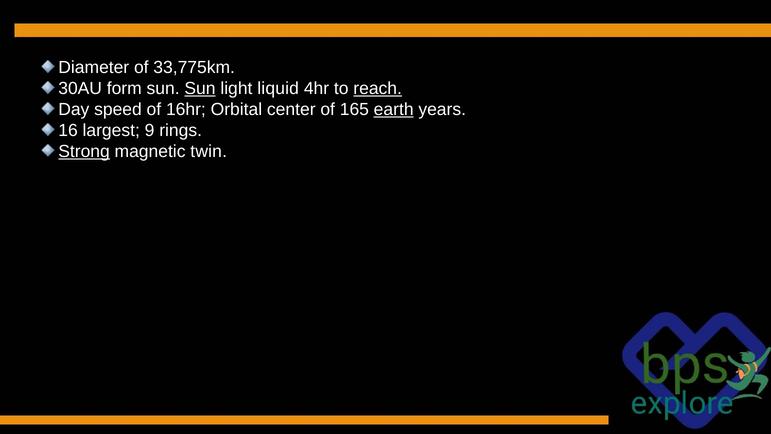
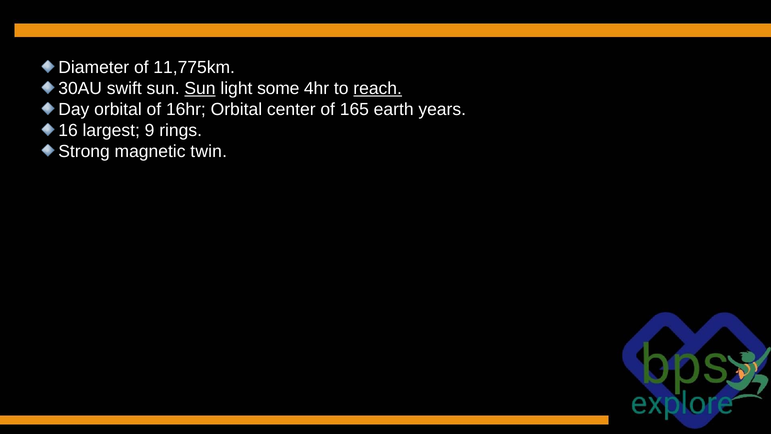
33,775km: 33,775km -> 11,775km
form: form -> swift
liquid: liquid -> some
Day speed: speed -> orbital
earth underline: present -> none
Strong underline: present -> none
